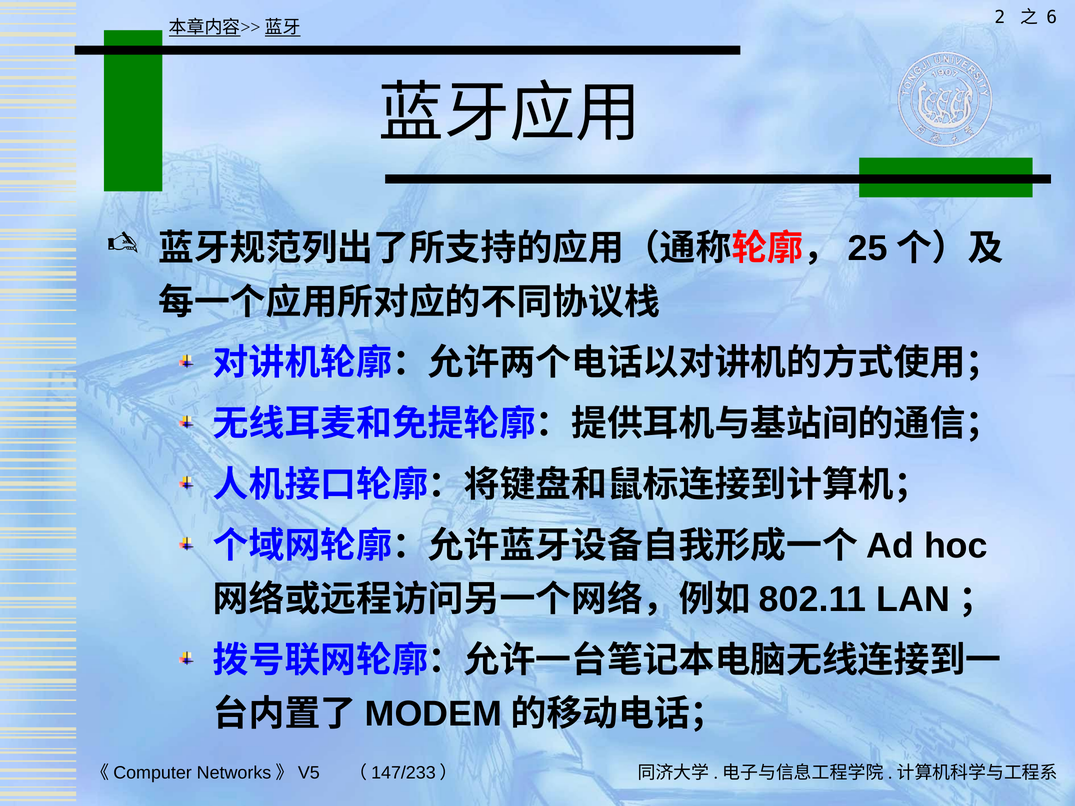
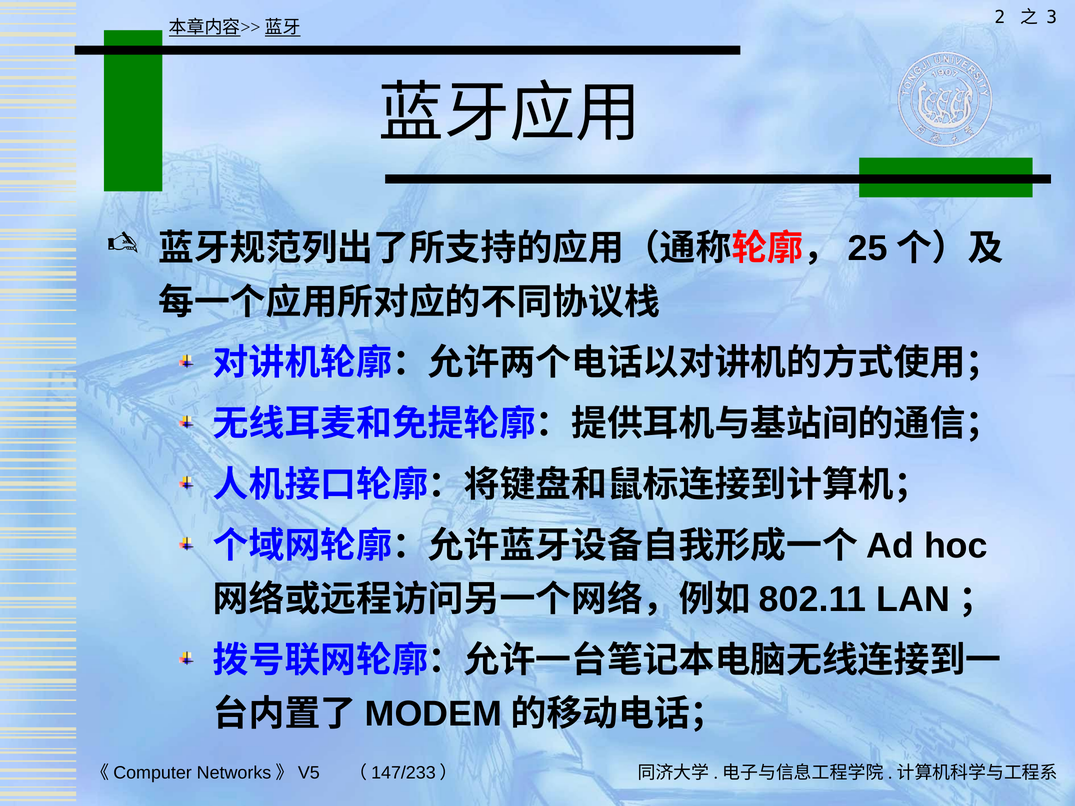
6: 6 -> 3
